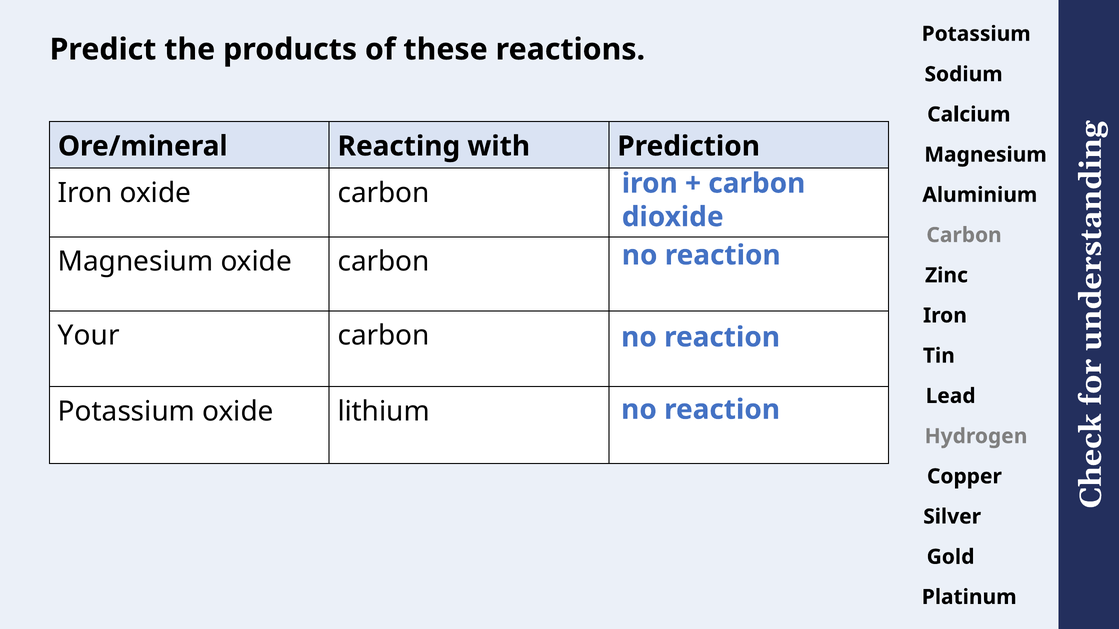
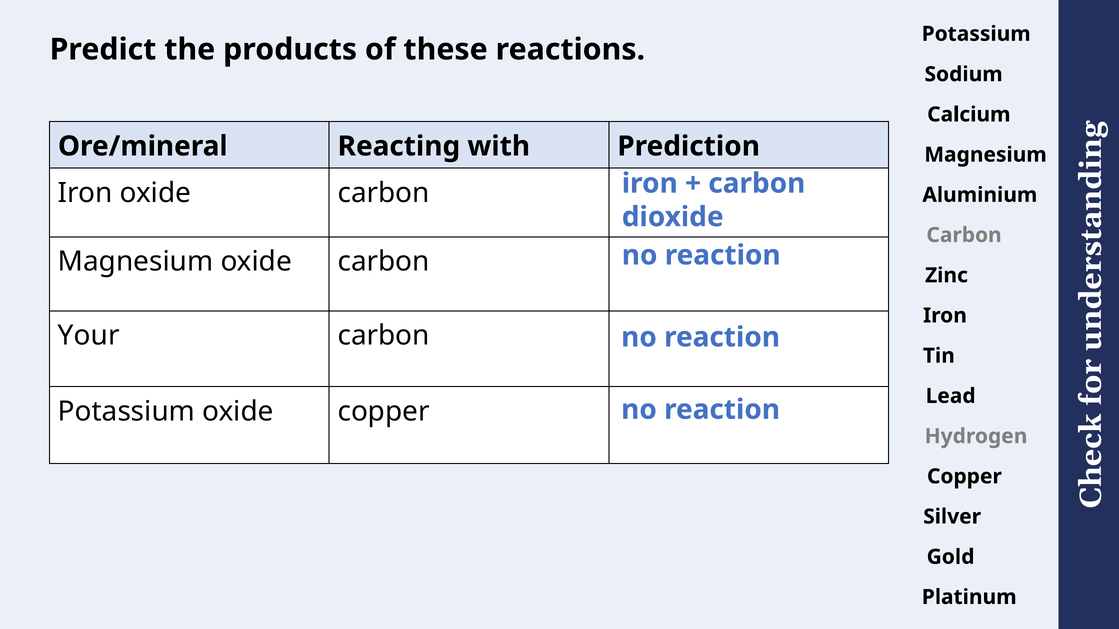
oxide lithium: lithium -> copper
